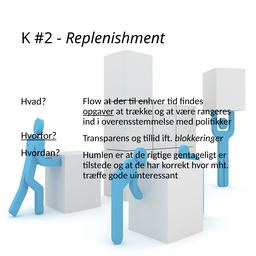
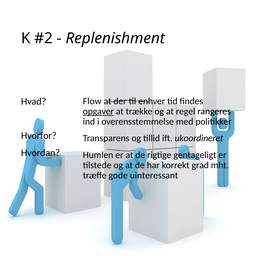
være: være -> regel
Hvorfor underline: present -> none
blokkeringer: blokkeringer -> ukoordineret
hvor: hvor -> grad
